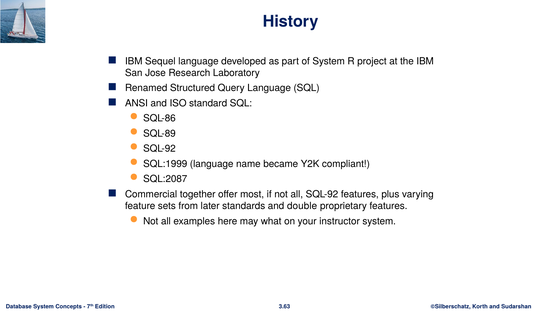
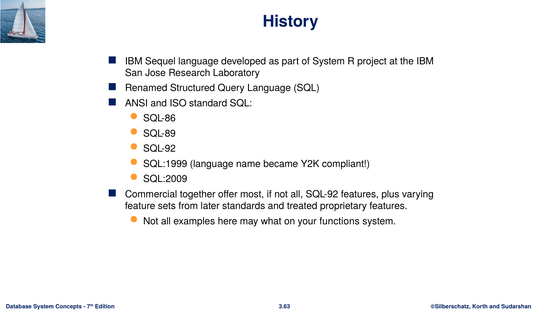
SQL:2087: SQL:2087 -> SQL:2009
double: double -> treated
instructor: instructor -> functions
